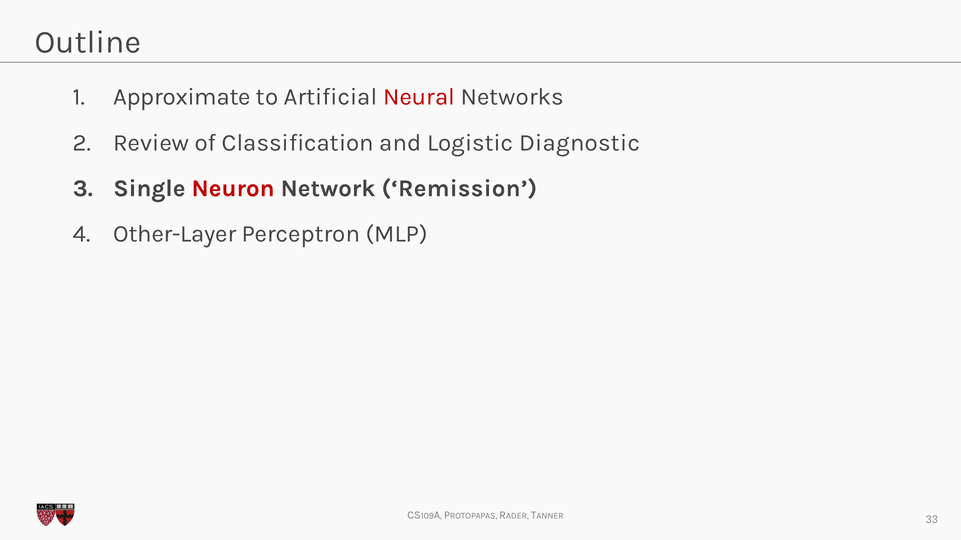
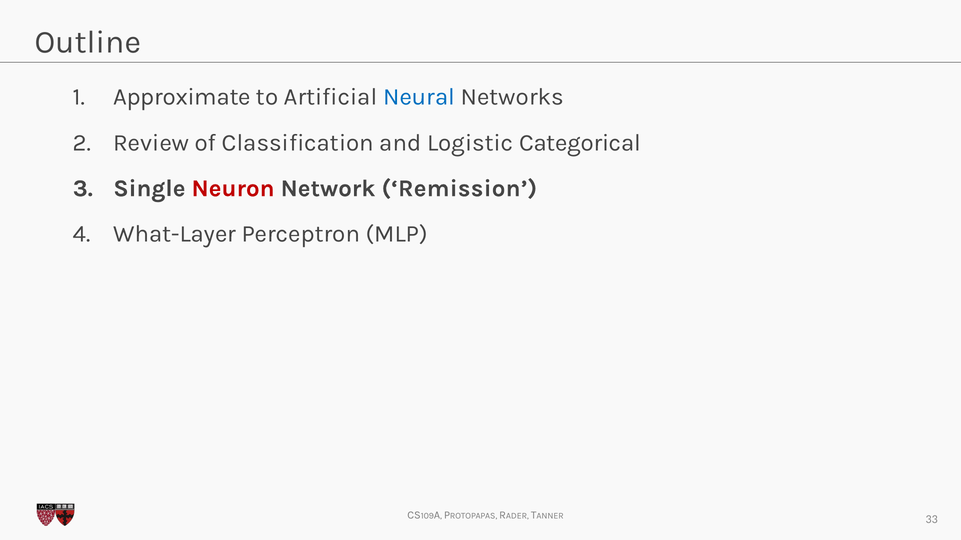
Neural colour: red -> blue
Diagnostic: Diagnostic -> Categorical
Other-Layer: Other-Layer -> What-Layer
